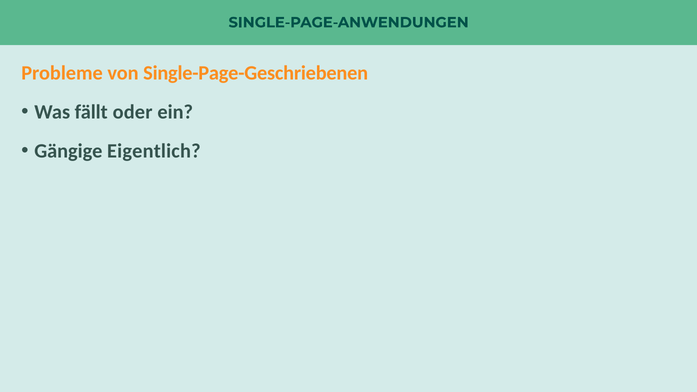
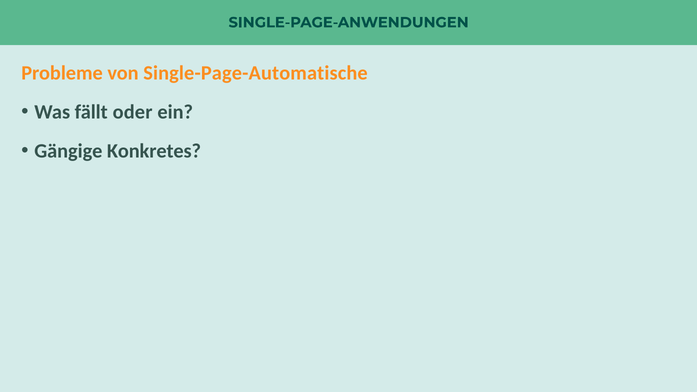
Single-Page-Geschriebenen: Single-Page-Geschriebenen -> Single-Page-Automatische
Eigentlich: Eigentlich -> Konkretes
